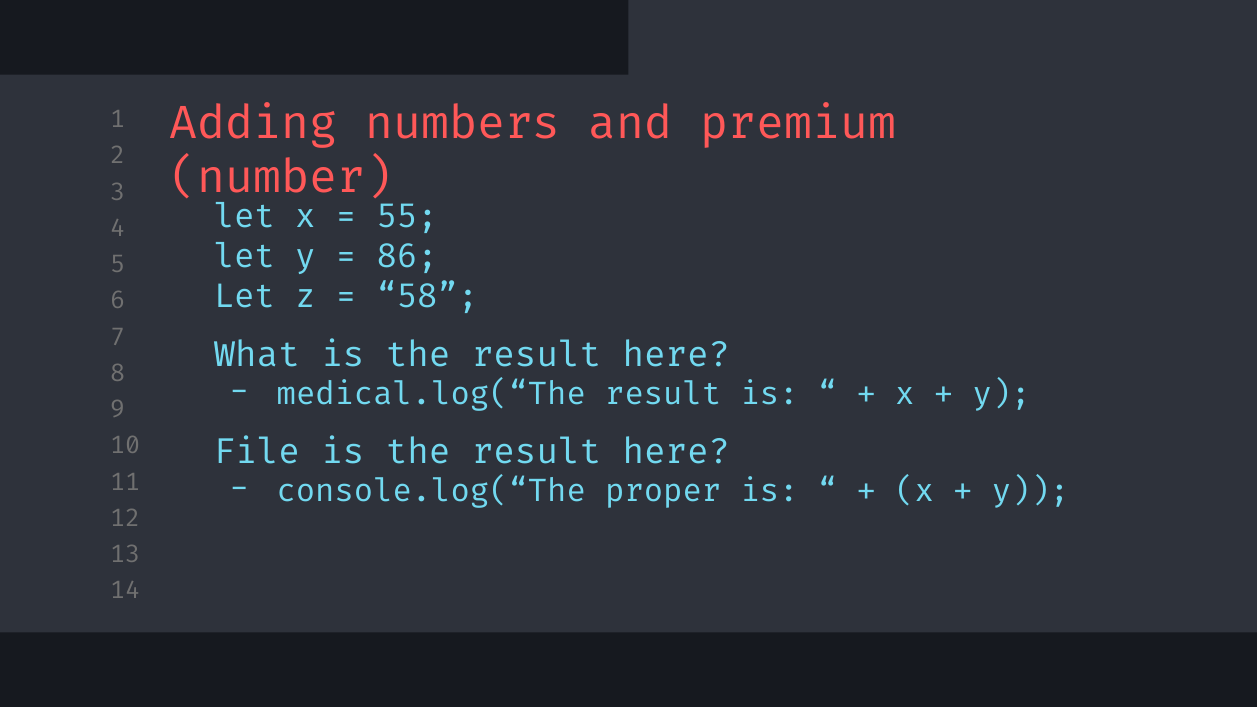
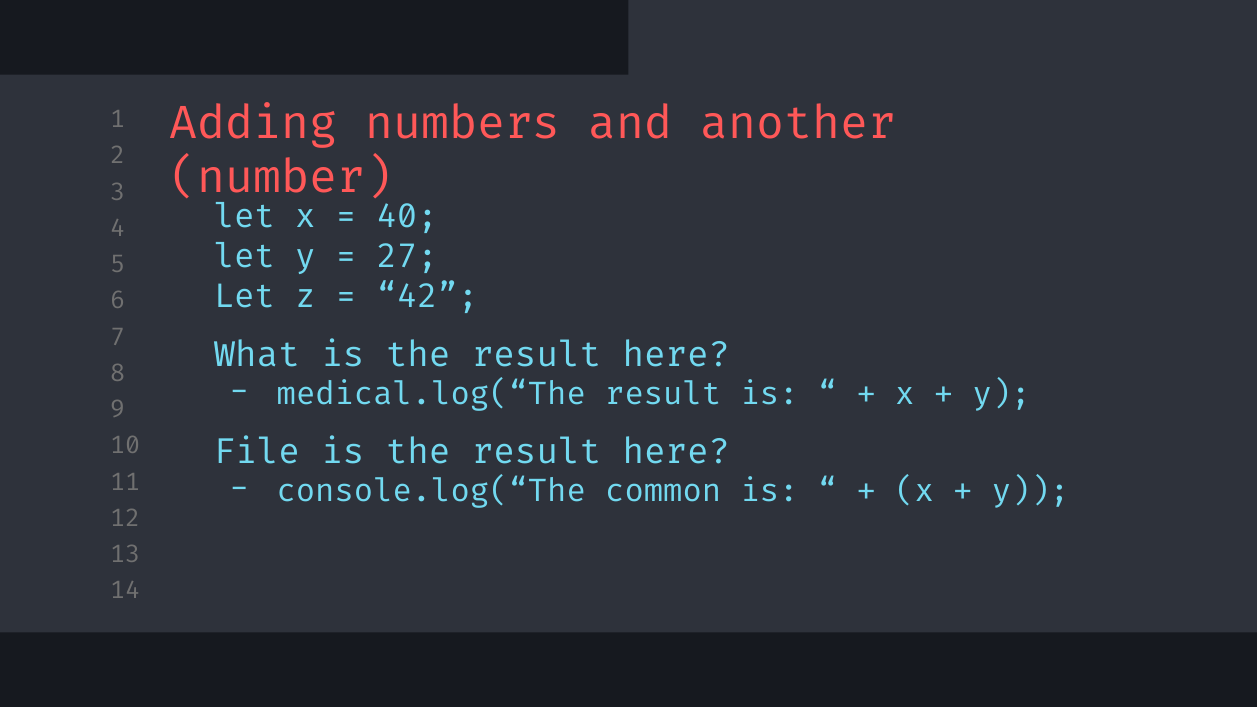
premium: premium -> another
55: 55 -> 40
86: 86 -> 27
58: 58 -> 42
proper: proper -> common
